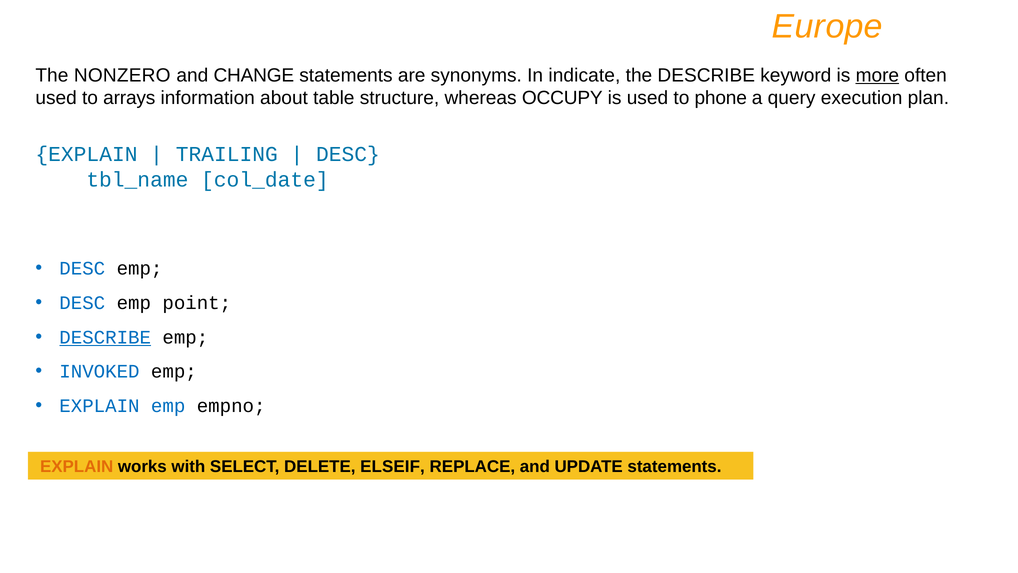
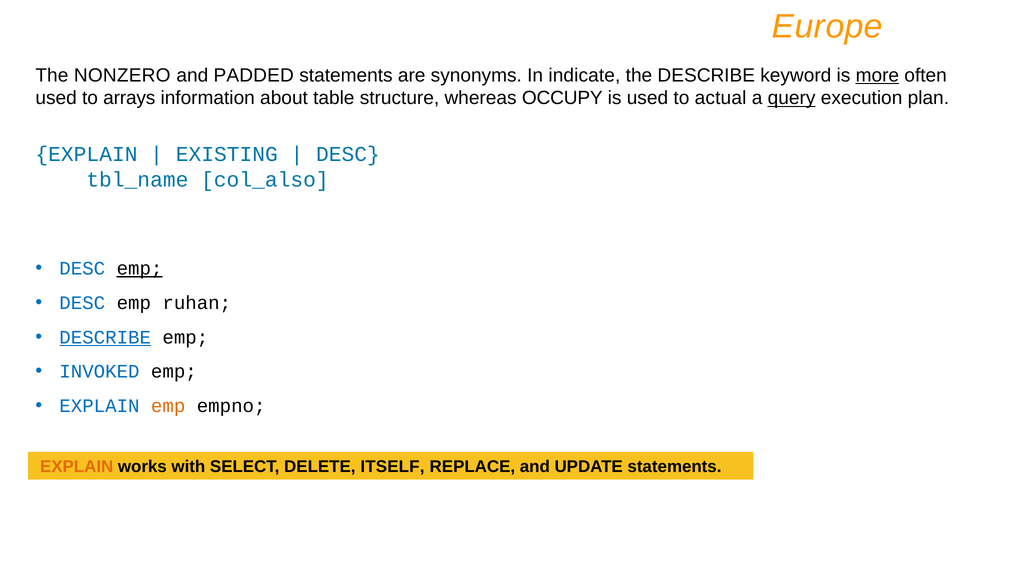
CHANGE: CHANGE -> PADDED
phone: phone -> actual
query underline: none -> present
TRAILING: TRAILING -> EXISTING
col_date: col_date -> col_also
emp at (140, 268) underline: none -> present
point: point -> ruhan
emp at (168, 406) colour: blue -> orange
ELSEIF: ELSEIF -> ITSELF
